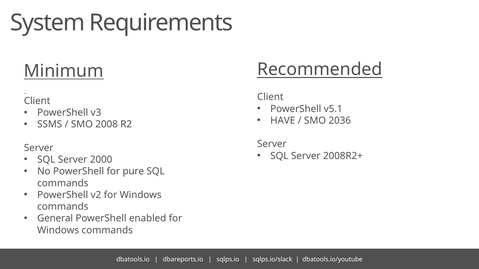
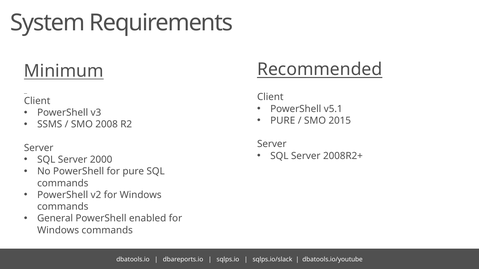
HAVE at (283, 121): HAVE -> PURE
2036: 2036 -> 2015
